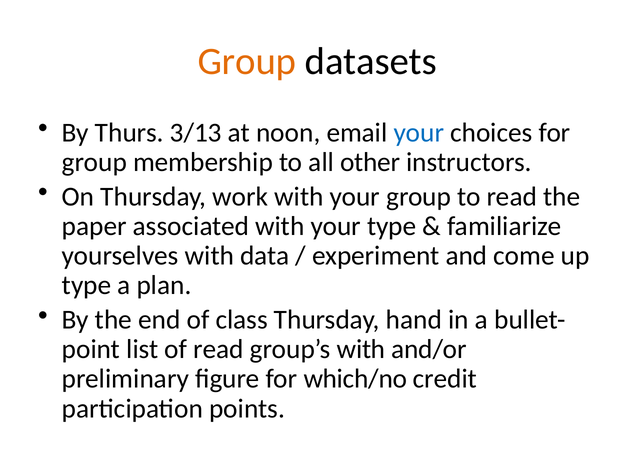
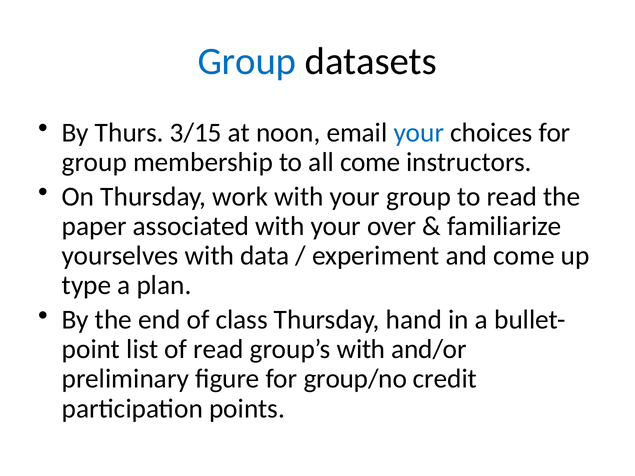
Group at (247, 61) colour: orange -> blue
3/13: 3/13 -> 3/15
all other: other -> come
your type: type -> over
which/no: which/no -> group/no
